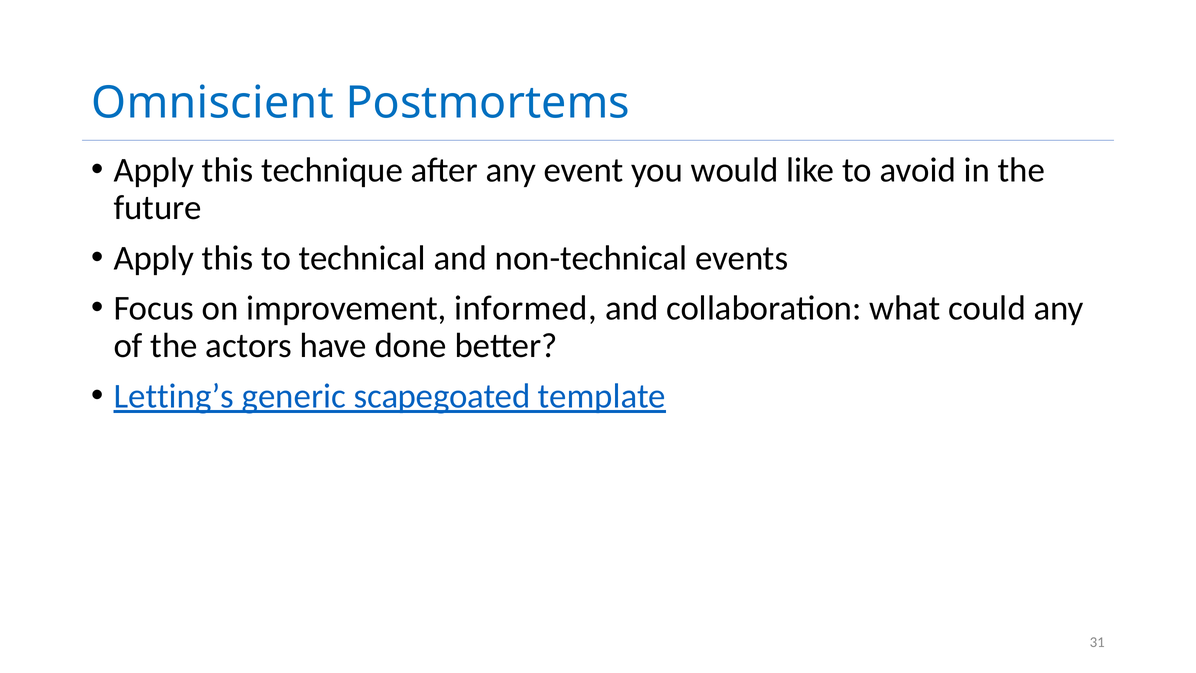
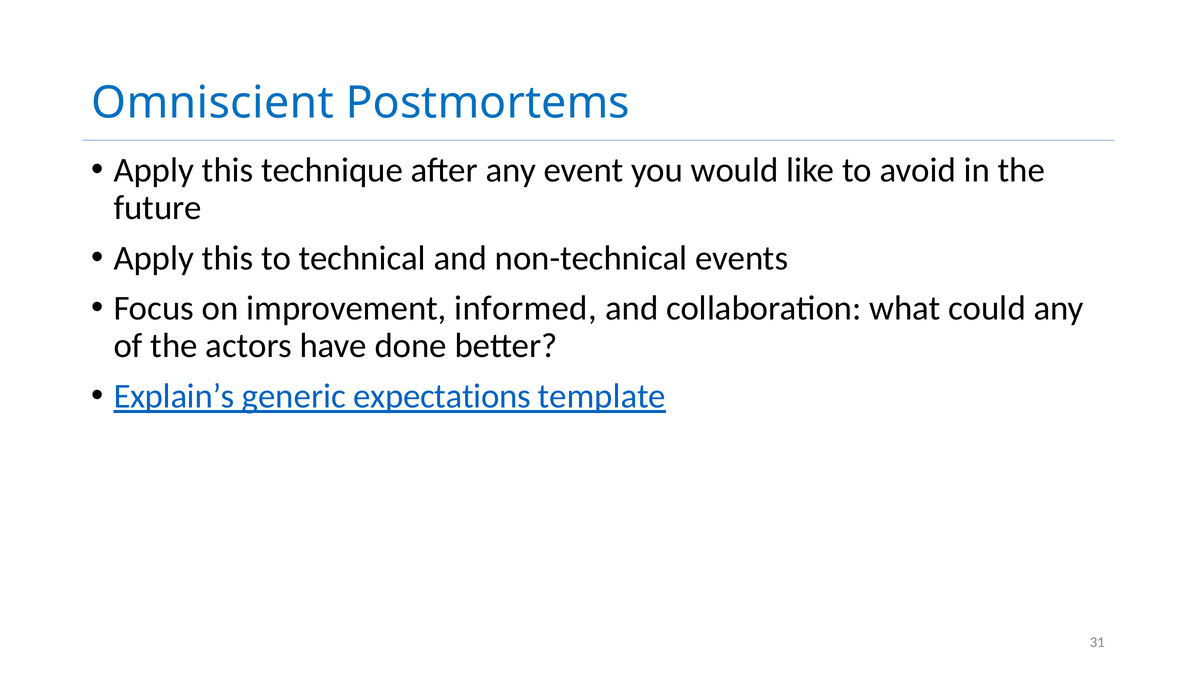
Letting’s: Letting’s -> Explain’s
scapegoated: scapegoated -> expectations
